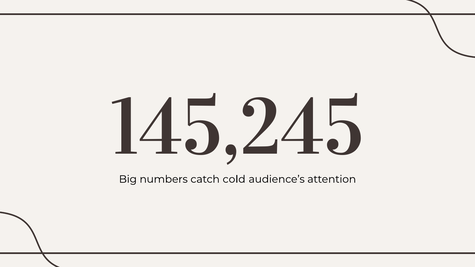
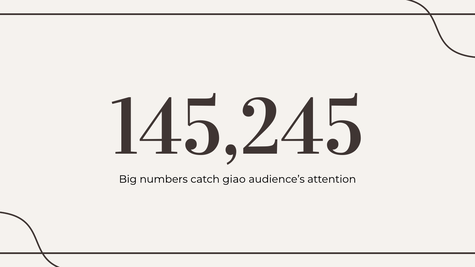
cold: cold -> giao
